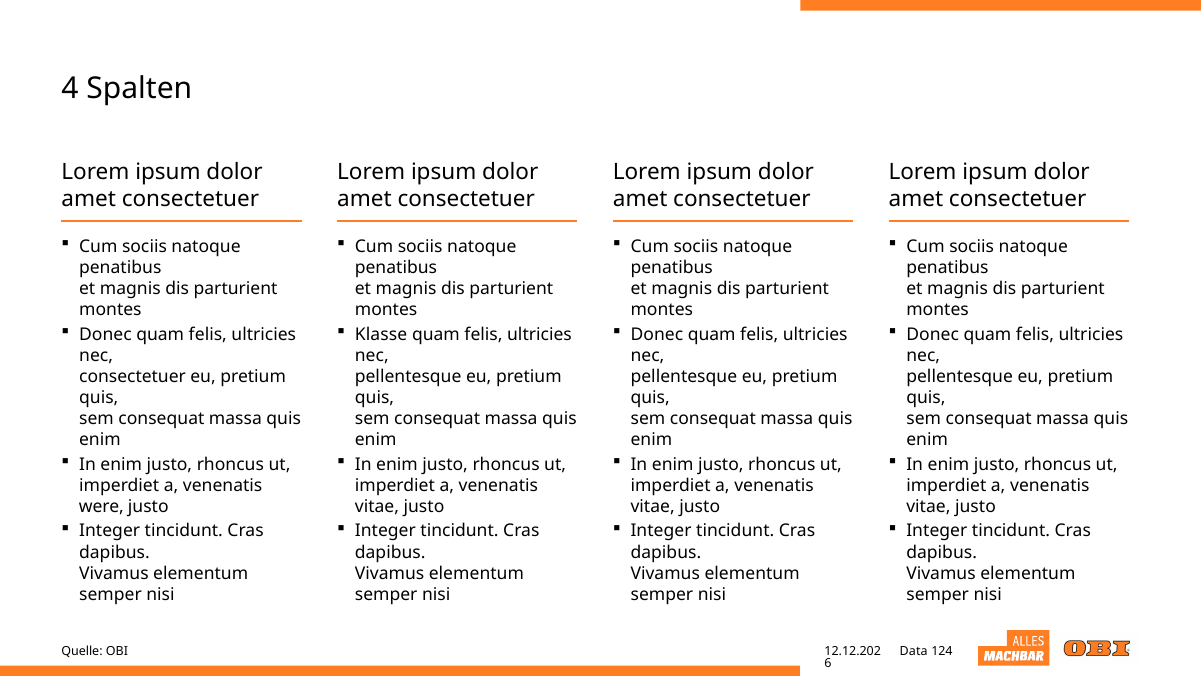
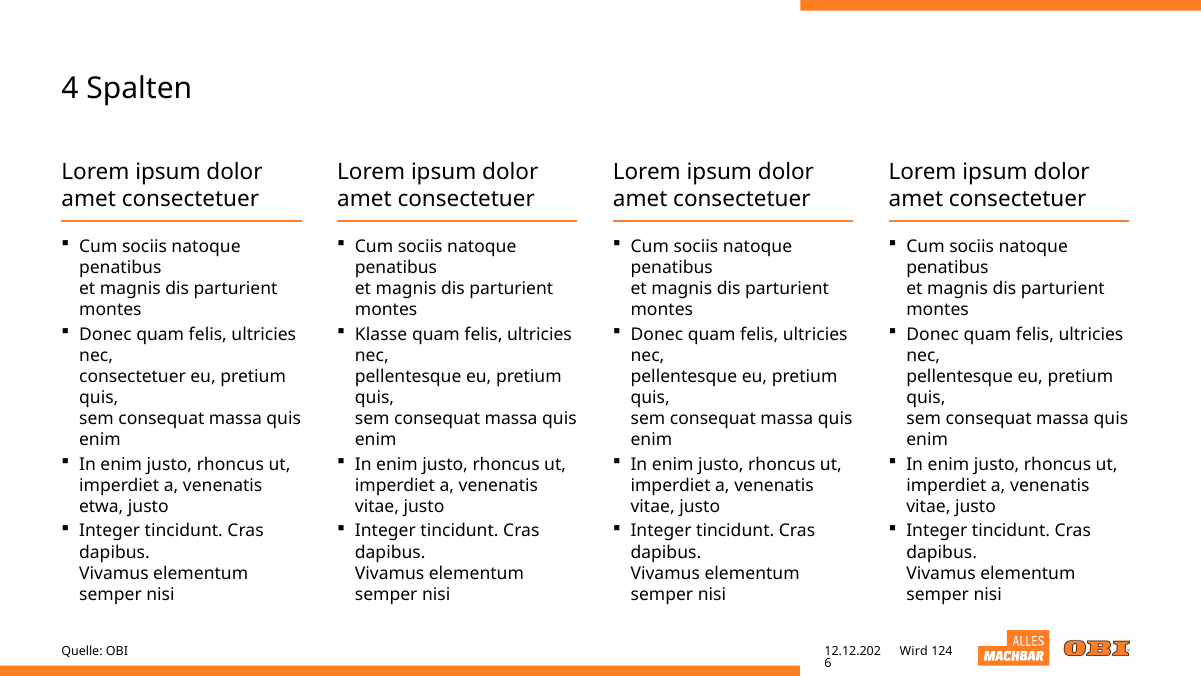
were: were -> etwa
Data: Data -> Wird
